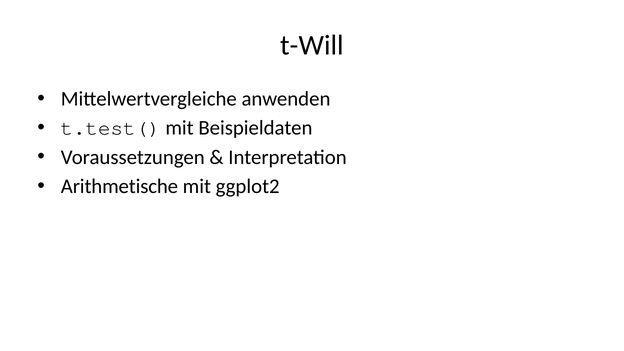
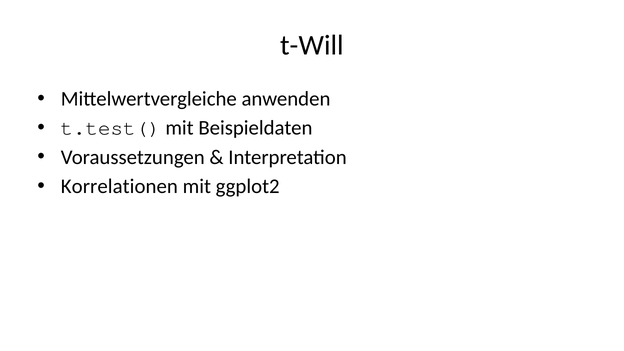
Arithmetische: Arithmetische -> Korrelationen
